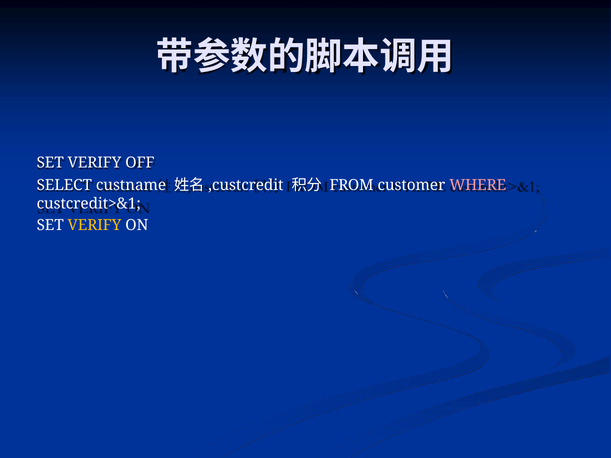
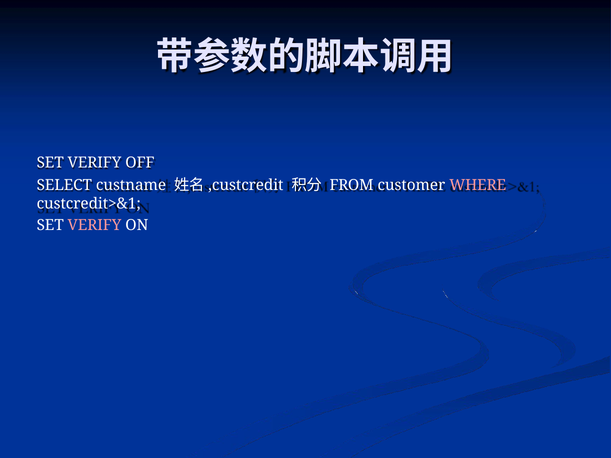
VERIFY at (94, 225) colour: yellow -> pink
